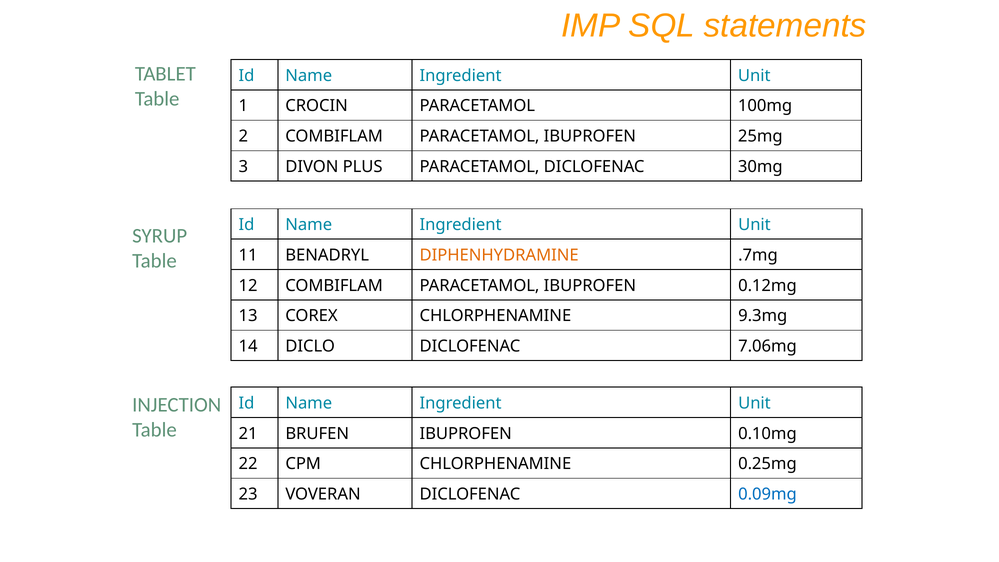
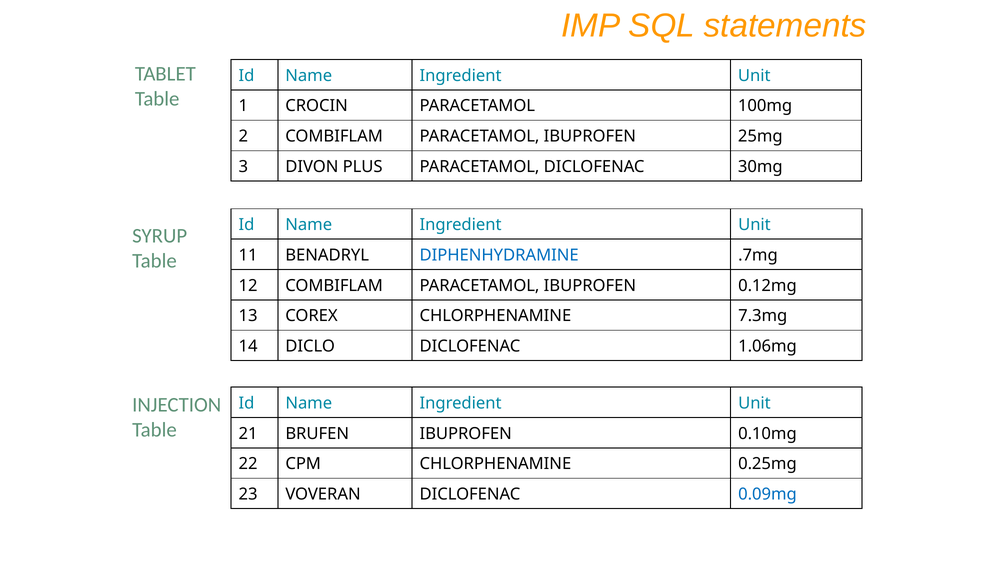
DIPHENHYDRAMINE colour: orange -> blue
9.3mg: 9.3mg -> 7.3mg
7.06mg: 7.06mg -> 1.06mg
